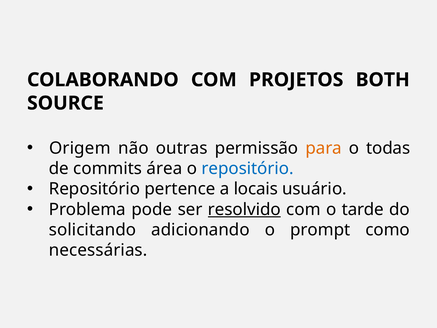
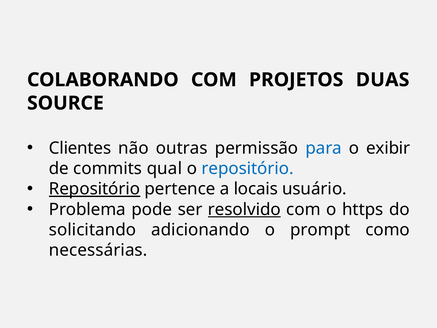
BOTH: BOTH -> DUAS
Origem: Origem -> Clientes
para colour: orange -> blue
todas: todas -> exibir
área: área -> qual
Repositório at (95, 189) underline: none -> present
tarde: tarde -> https
